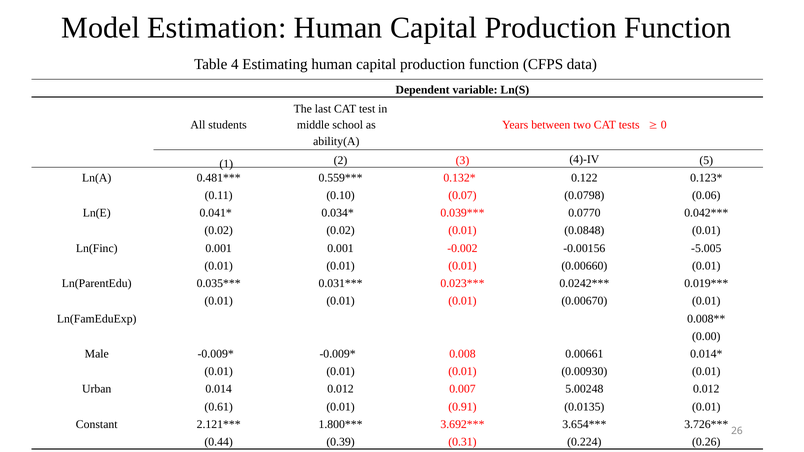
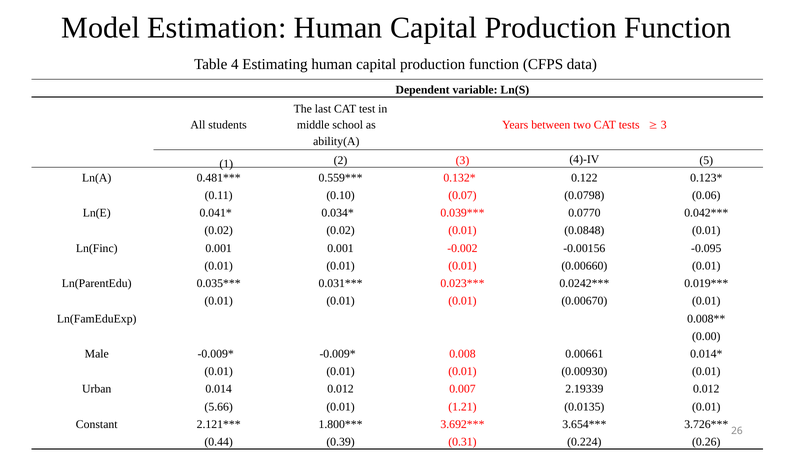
³ 0: 0 -> 3
-5.005: -5.005 -> -0.095
5.00248: 5.00248 -> 2.19339
0.61: 0.61 -> 5.66
0.91: 0.91 -> 1.21
